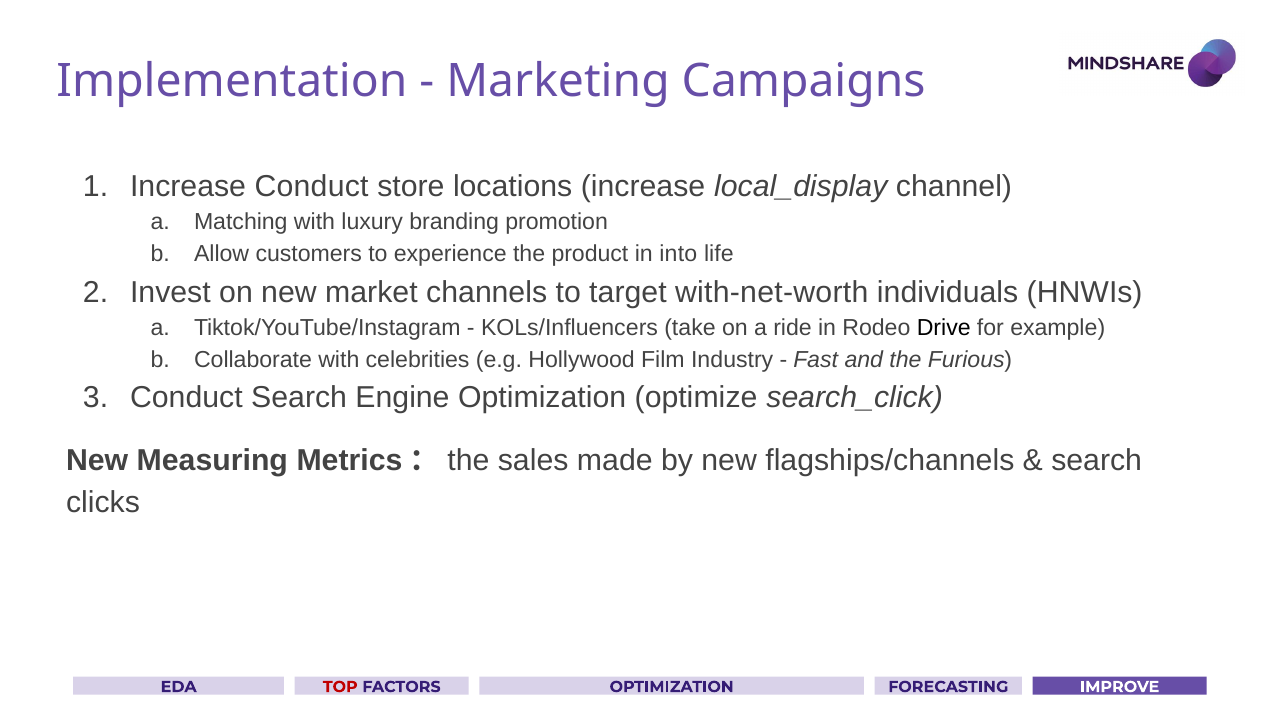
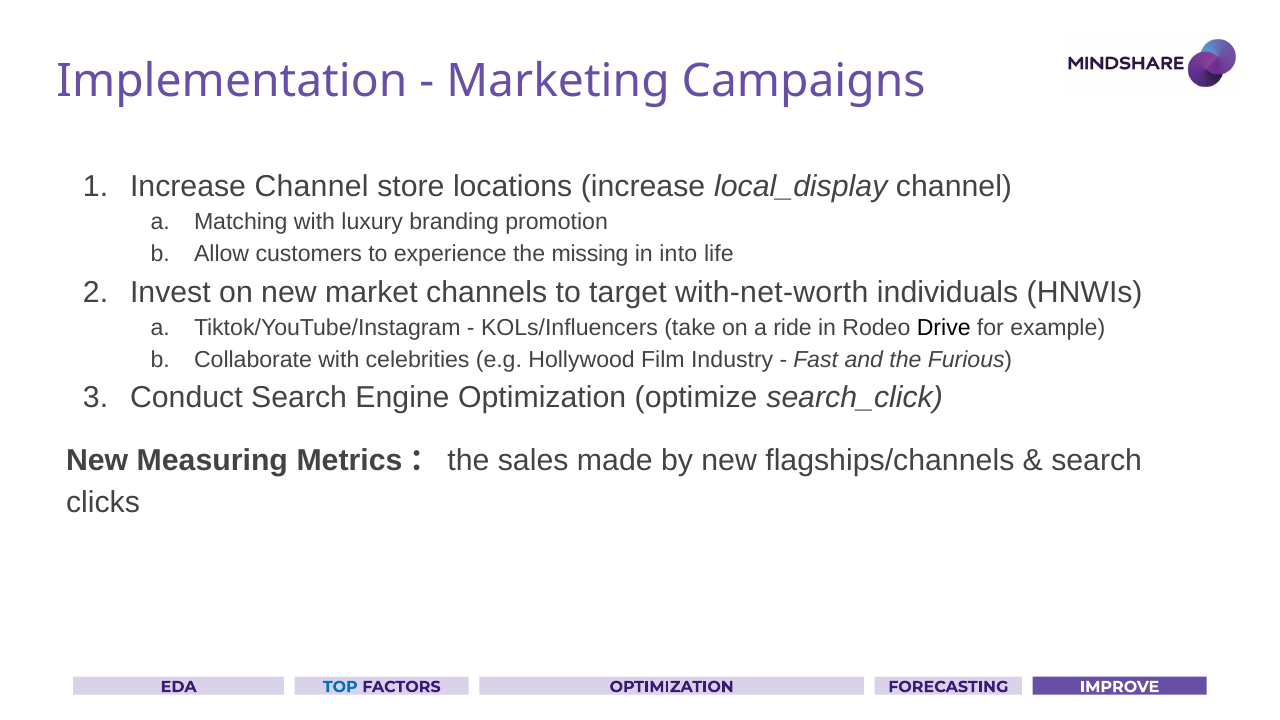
Increase Conduct: Conduct -> Channel
product: product -> missing
TOP colour: red -> blue
